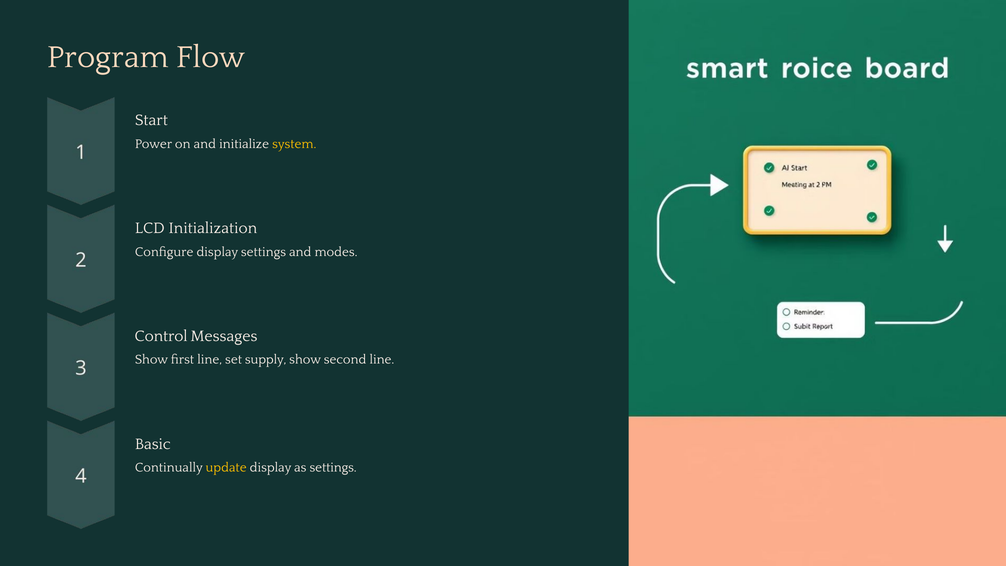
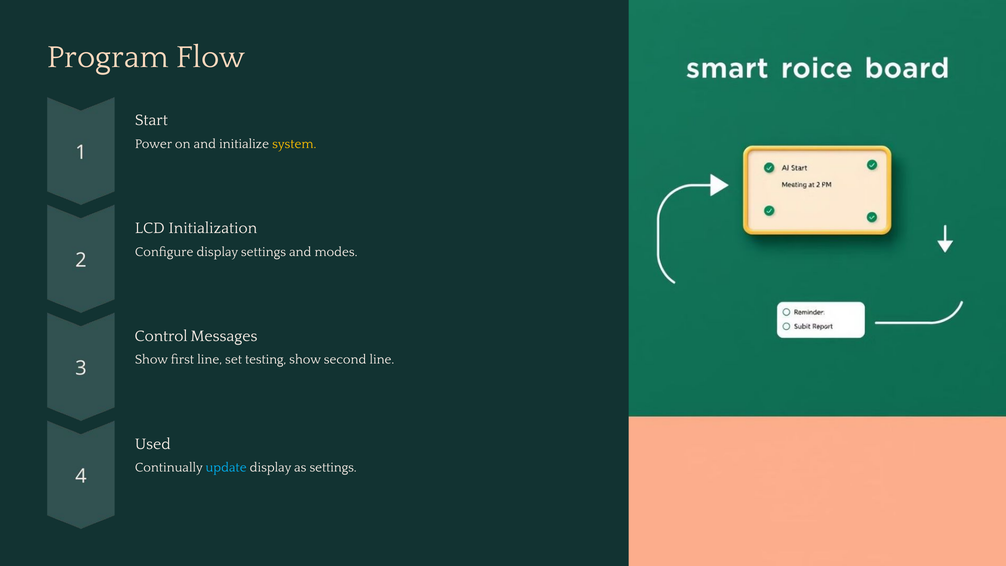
supply: supply -> testing
Basic: Basic -> Used
update colour: yellow -> light blue
